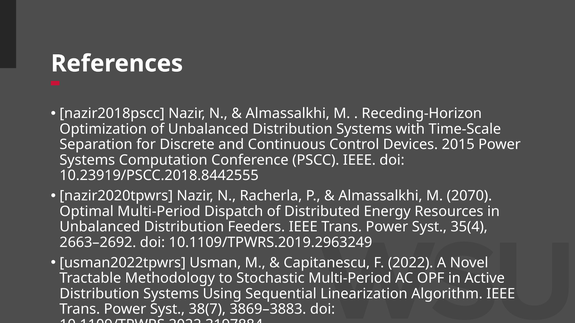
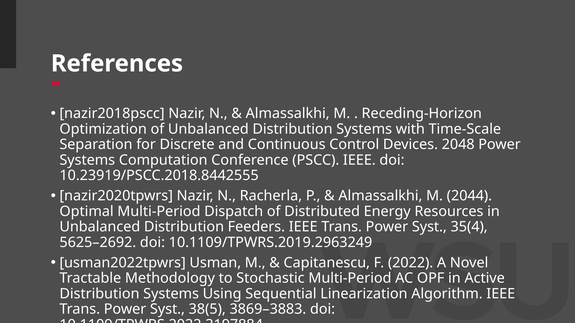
2015: 2015 -> 2048
2070: 2070 -> 2044
2663–2692: 2663–2692 -> 5625–2692
38(7: 38(7 -> 38(5
